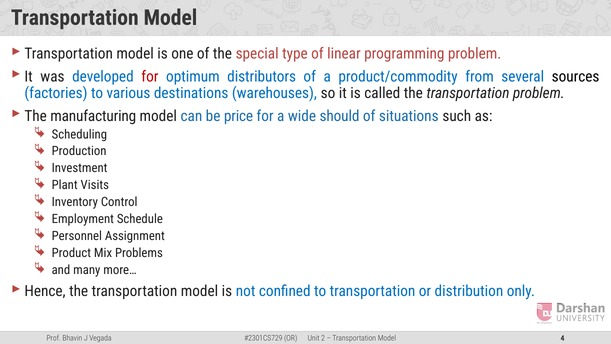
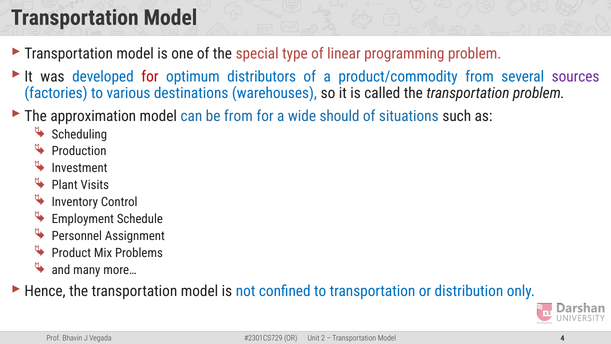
sources colour: black -> purple
manufacturing: manufacturing -> approximation
be price: price -> from
